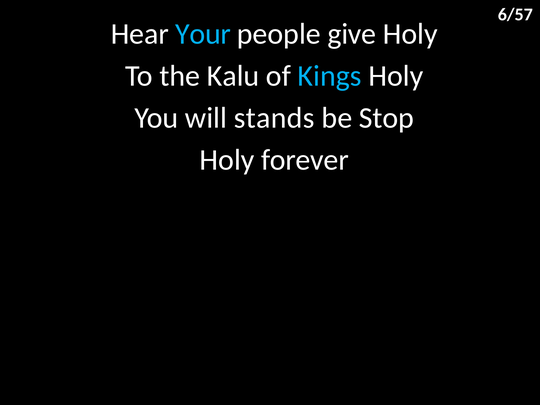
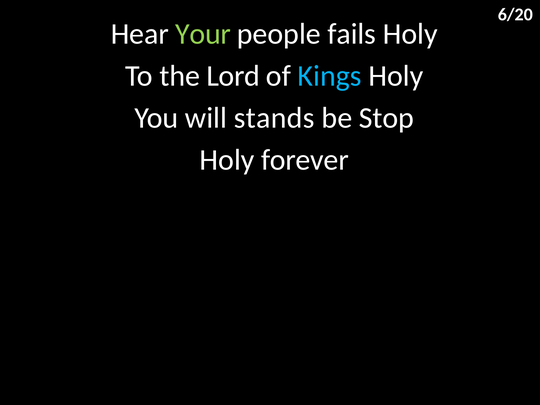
6/57: 6/57 -> 6/20
Your colour: light blue -> light green
give: give -> fails
Kalu: Kalu -> Lord
